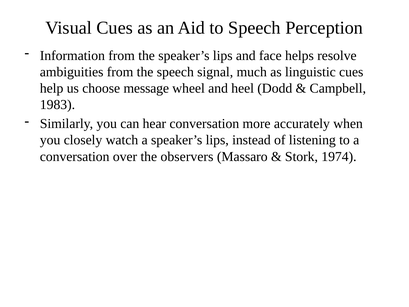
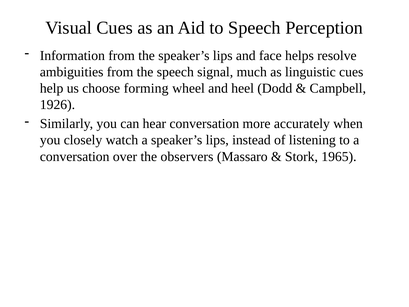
message: message -> forming
1983: 1983 -> 1926
1974: 1974 -> 1965
